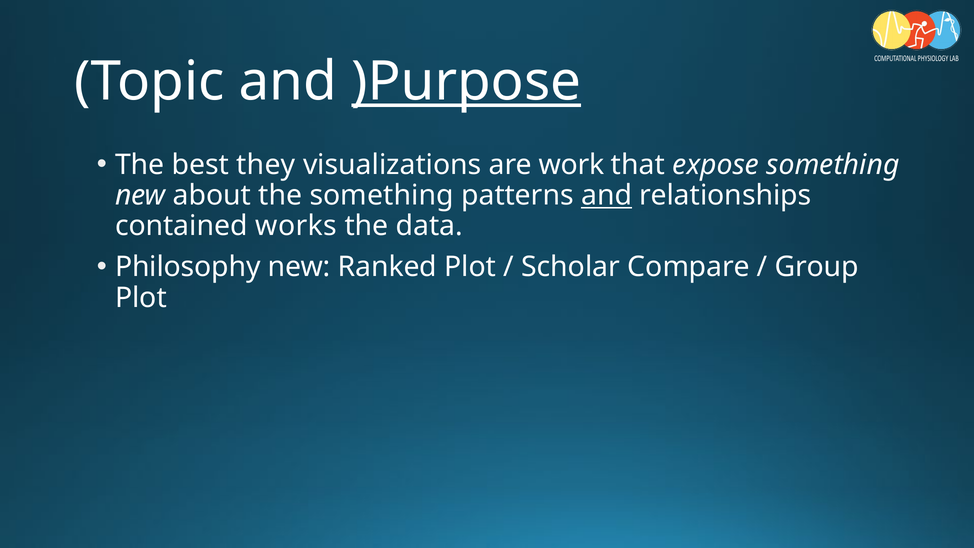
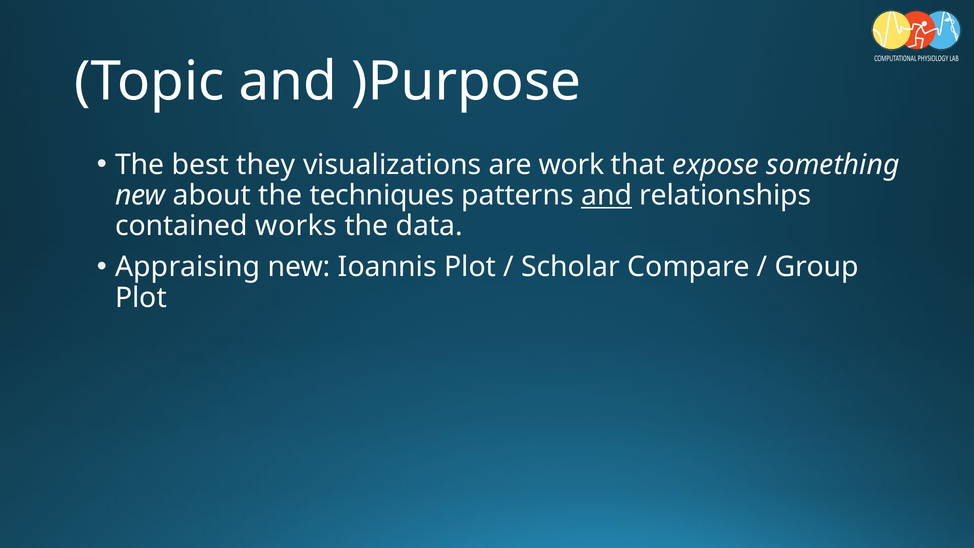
)Purpose underline: present -> none
the something: something -> techniques
Philosophy: Philosophy -> Appraising
Ranked: Ranked -> Ioannis
